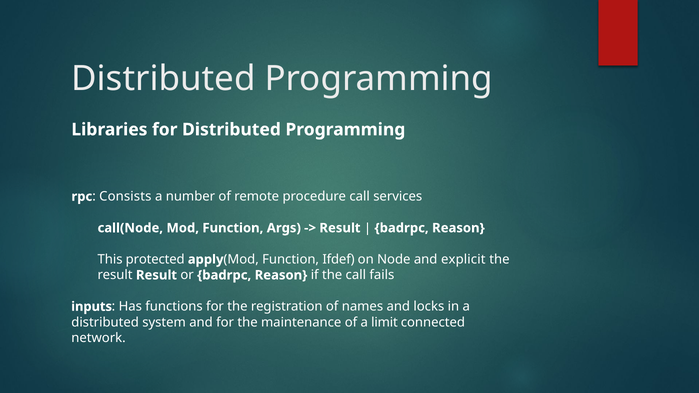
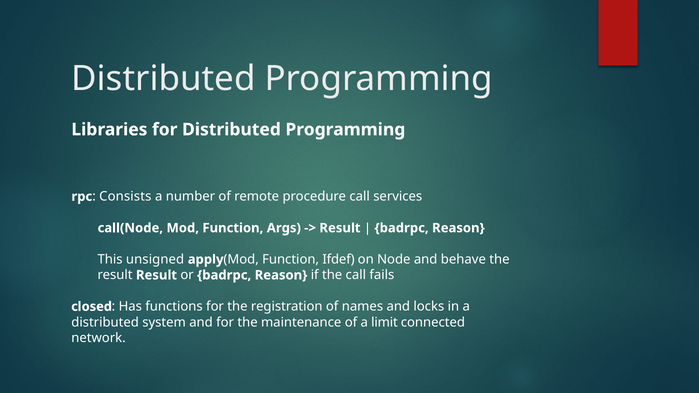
protected: protected -> unsigned
explicit: explicit -> behave
inputs: inputs -> closed
